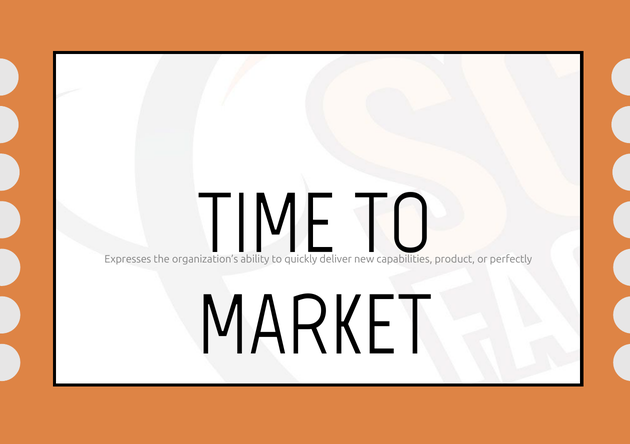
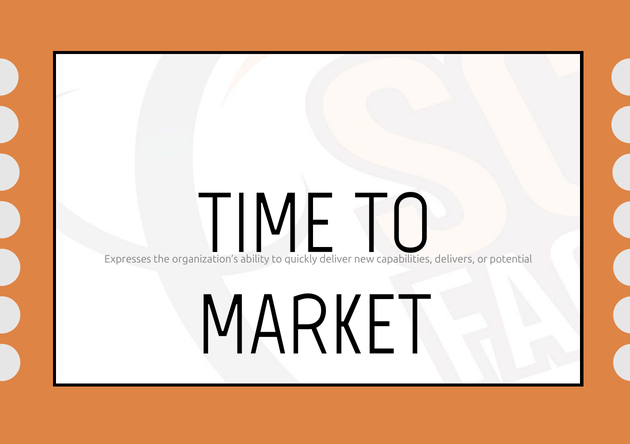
product: product -> delivers
perfectly: perfectly -> potential
